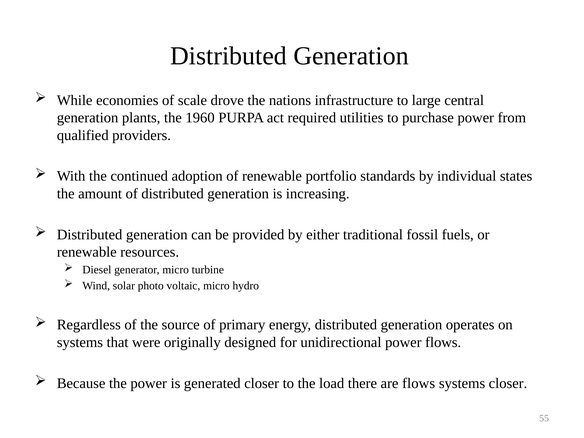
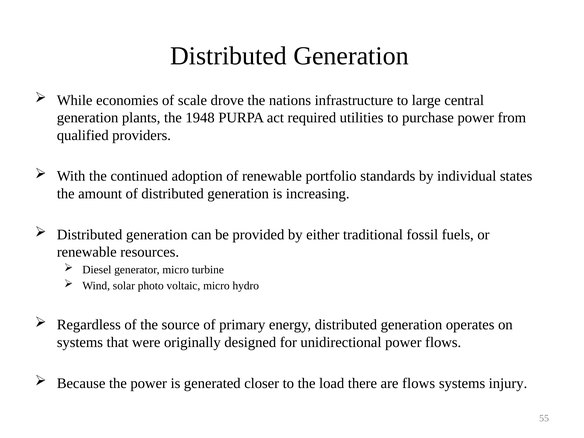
1960: 1960 -> 1948
systems closer: closer -> injury
